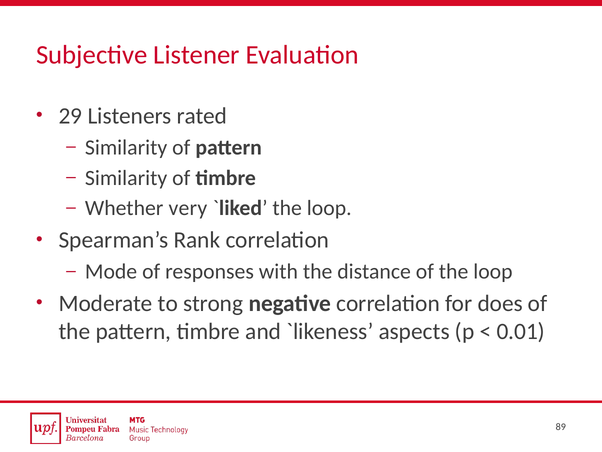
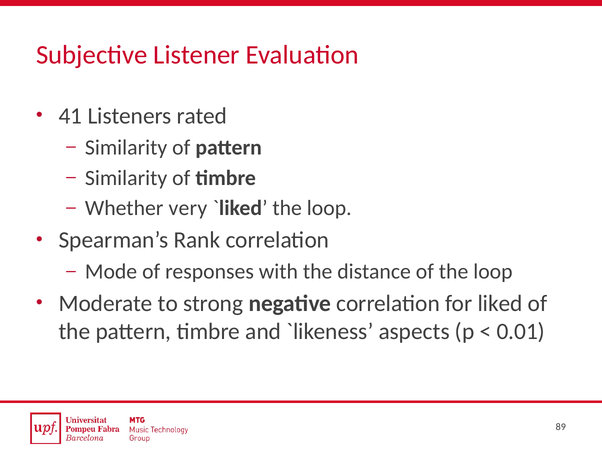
29: 29 -> 41
does: does -> liked
